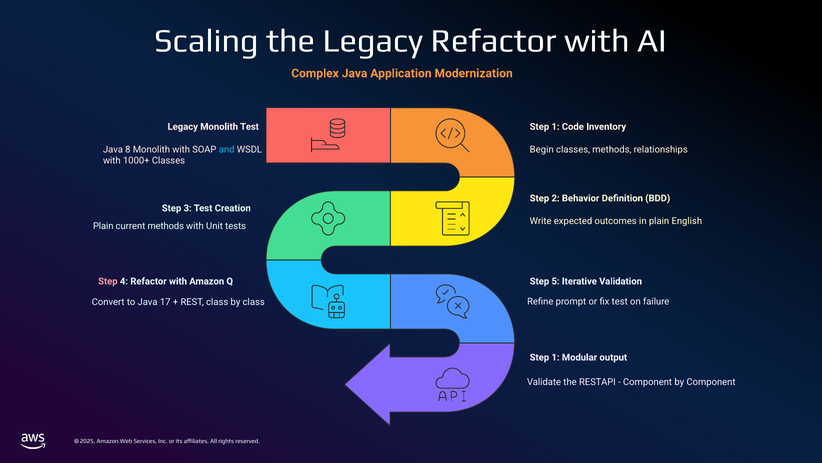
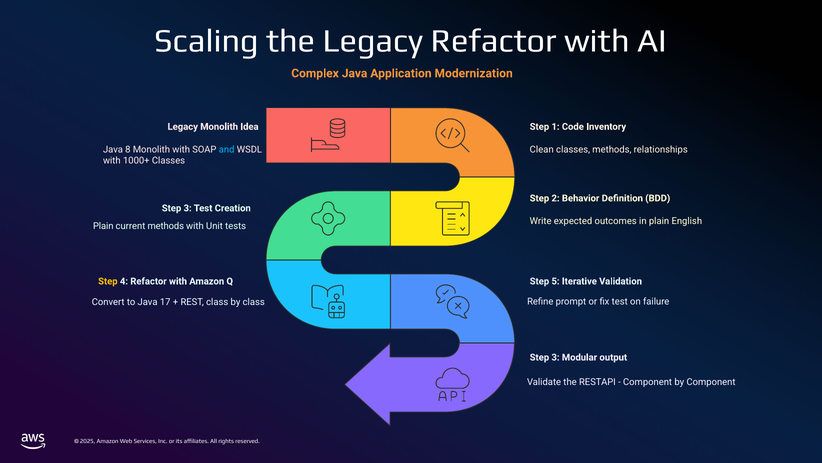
Monolith Test: Test -> Idea
Begin: Begin -> Clean
Step at (108, 281) colour: pink -> yellow
1 at (556, 357): 1 -> 3
